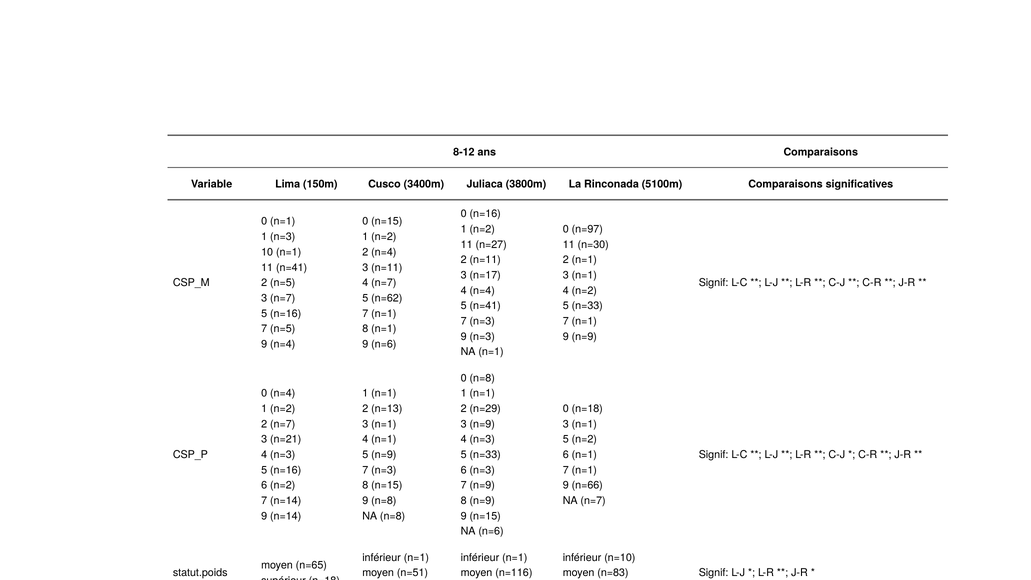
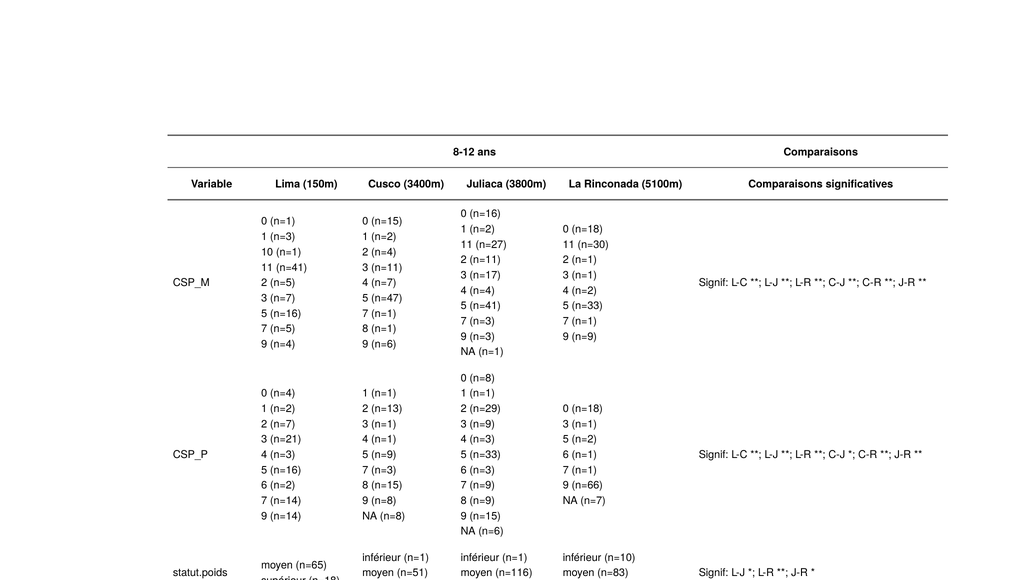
n=97 at (587, 229): n=97 -> n=18
n=62: n=62 -> n=47
